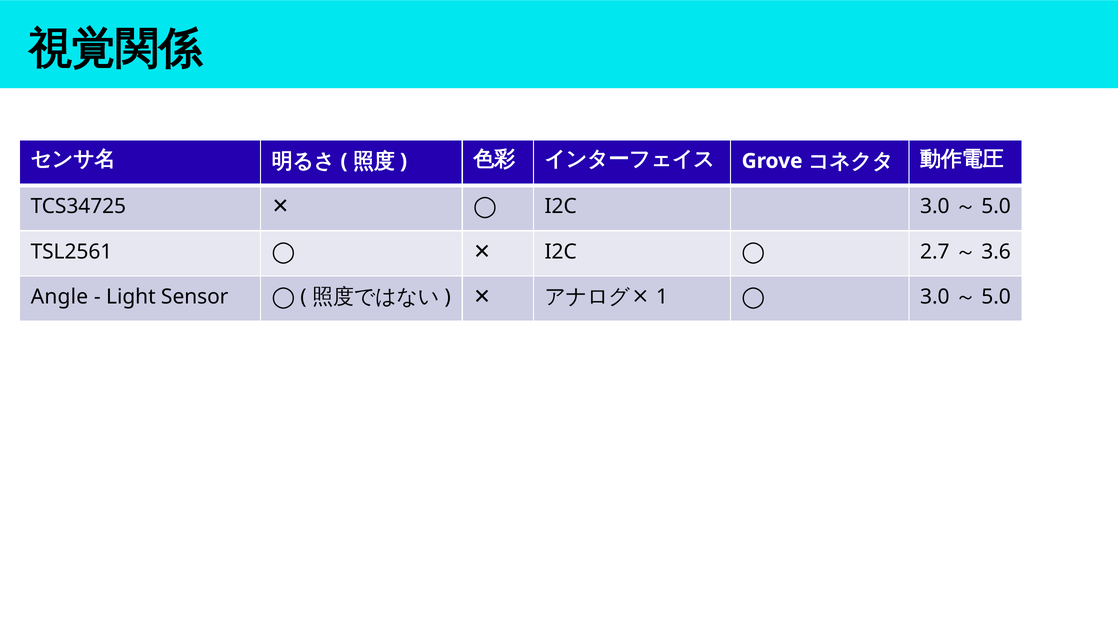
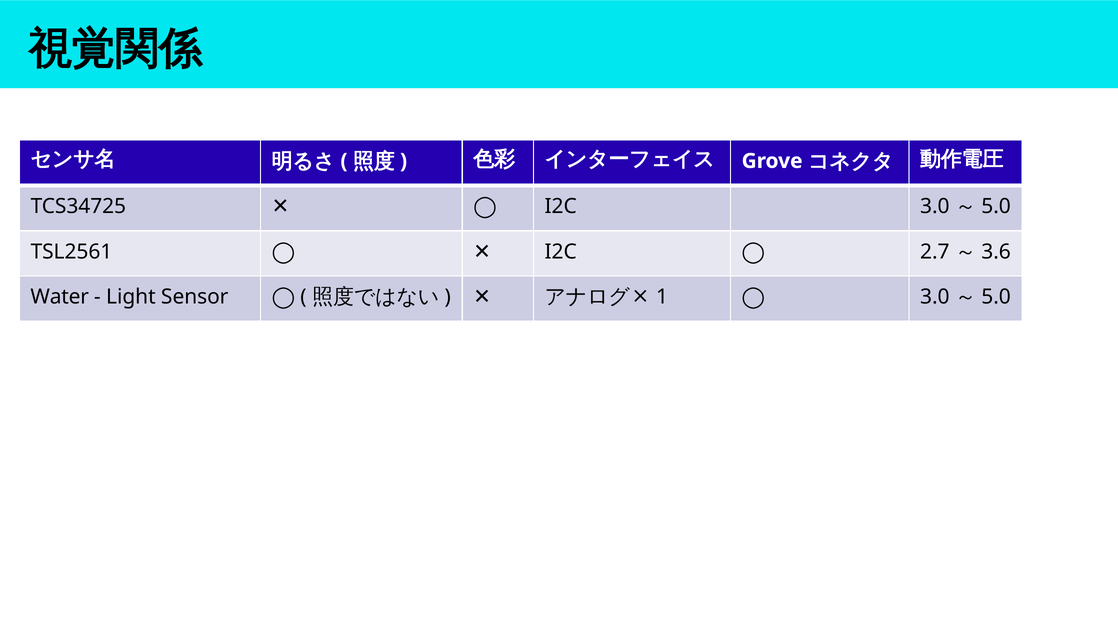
Angle: Angle -> Water
